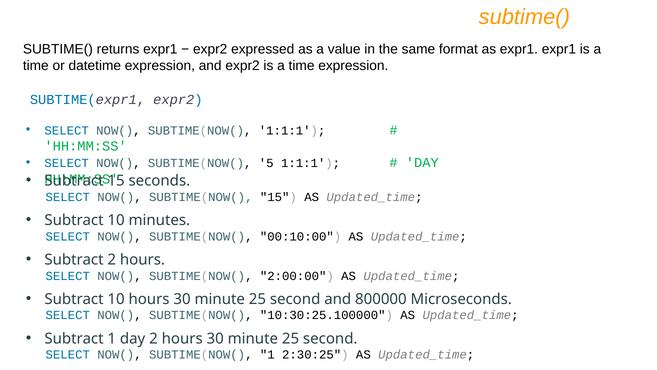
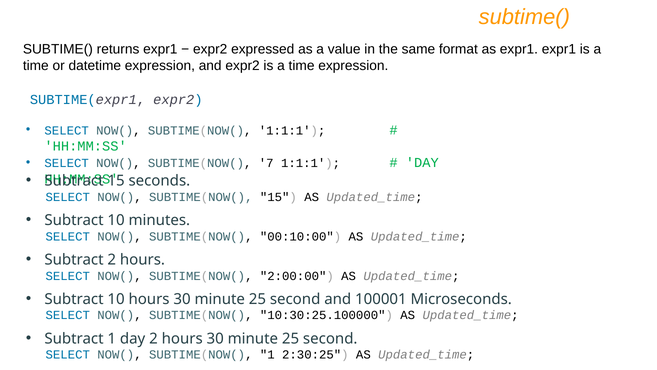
5: 5 -> 7
800000: 800000 -> 100001
